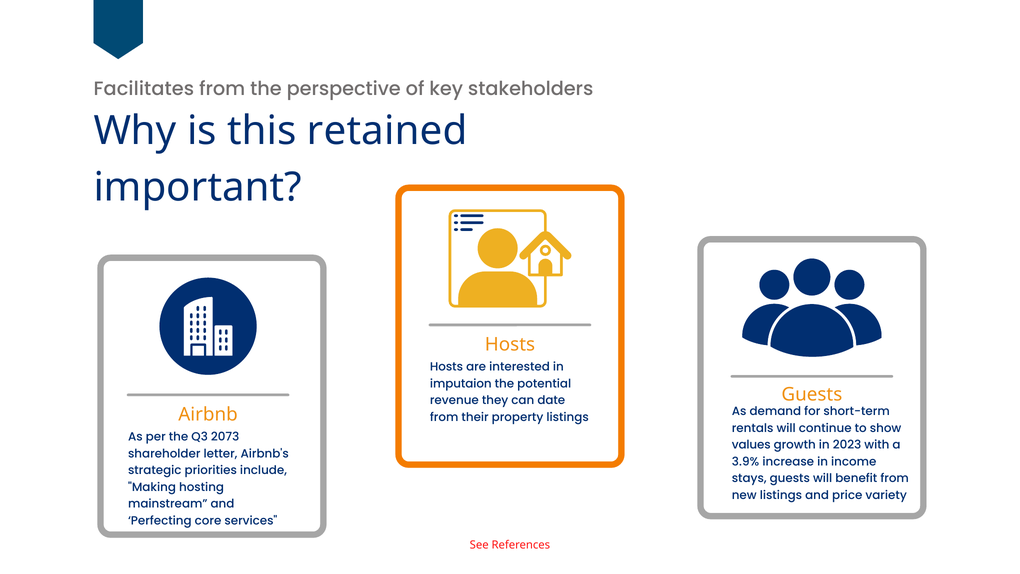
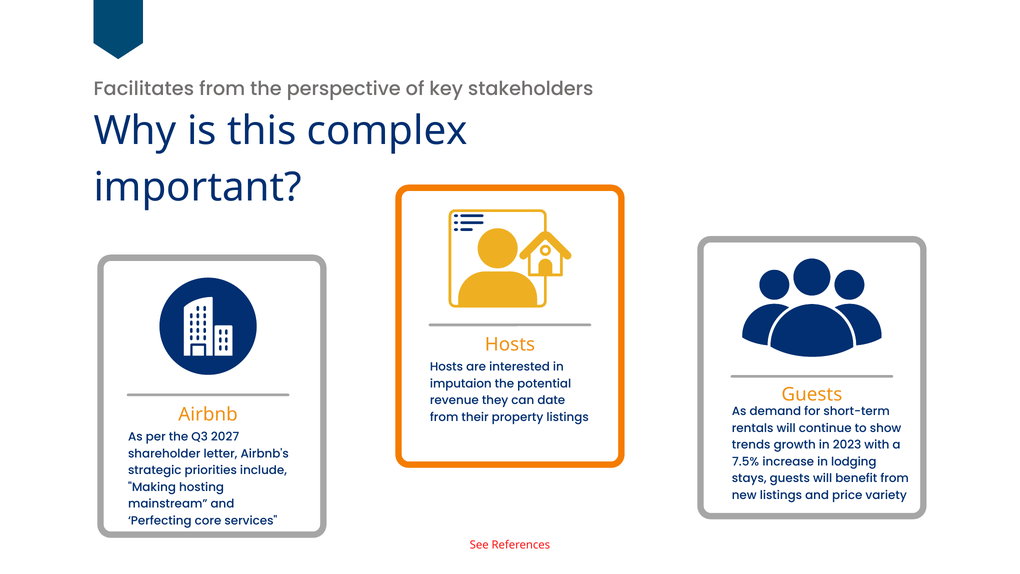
retained: retained -> complex
2073: 2073 -> 2027
values: values -> trends
3.9%: 3.9% -> 7.5%
income: income -> lodging
